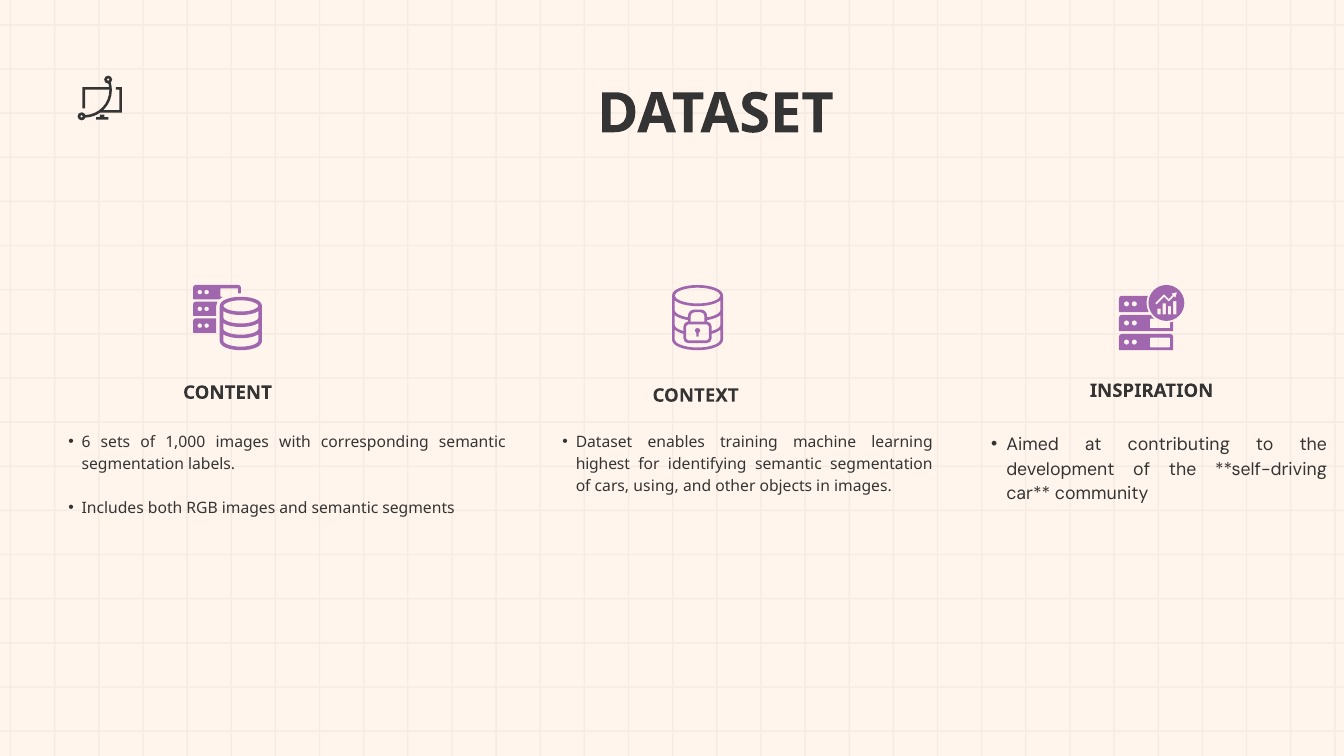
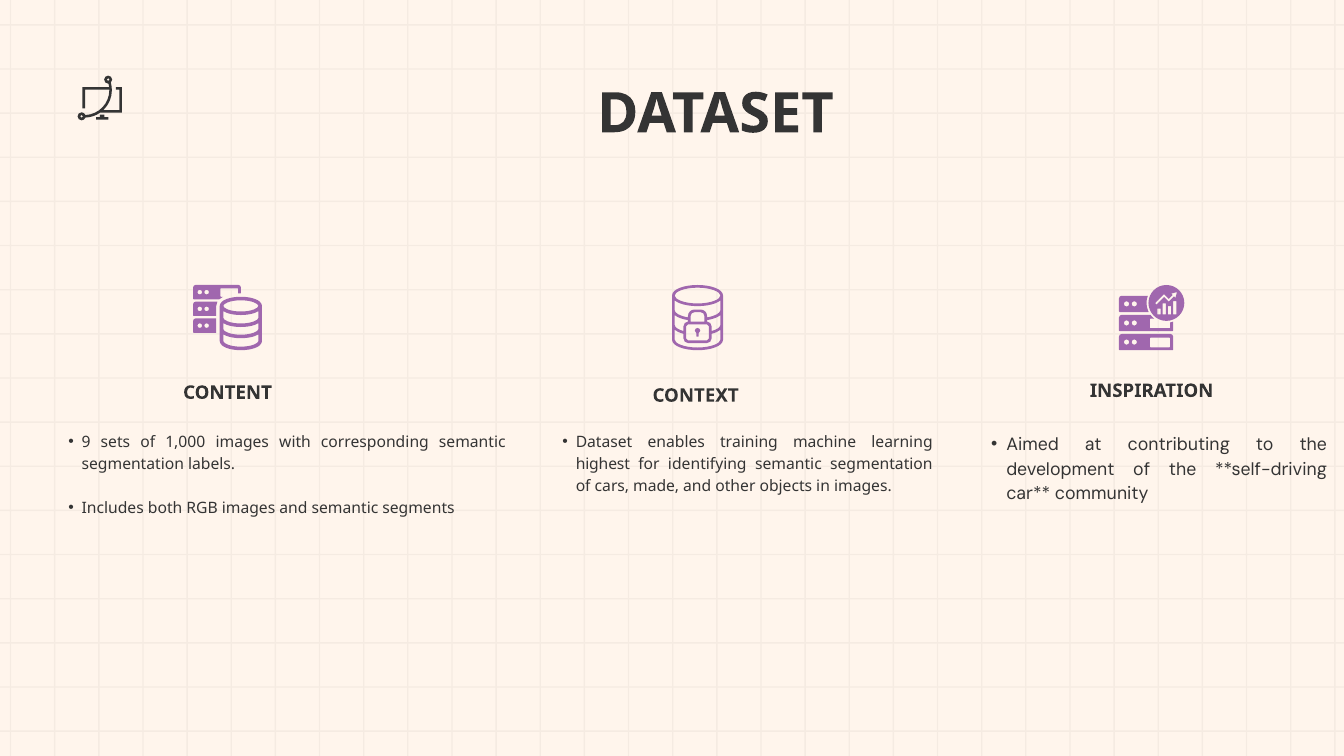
6: 6 -> 9
using: using -> made
